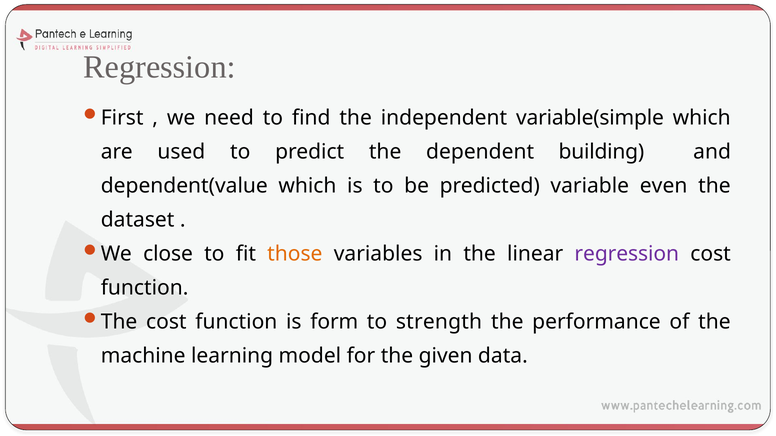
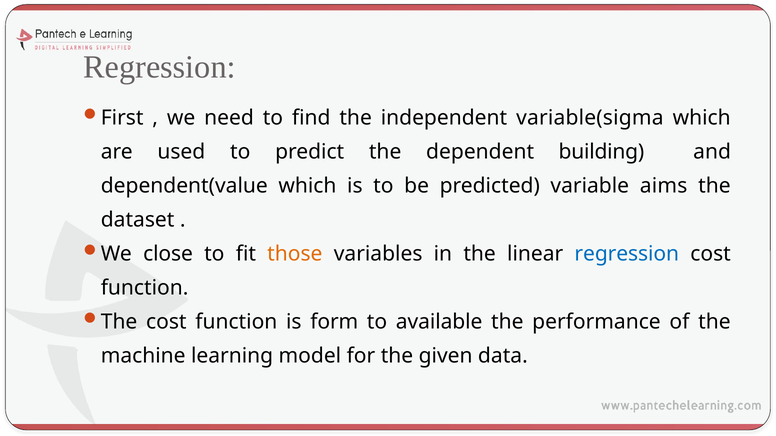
variable(simple: variable(simple -> variable(sigma
even: even -> aims
regression at (627, 254) colour: purple -> blue
strength: strength -> available
